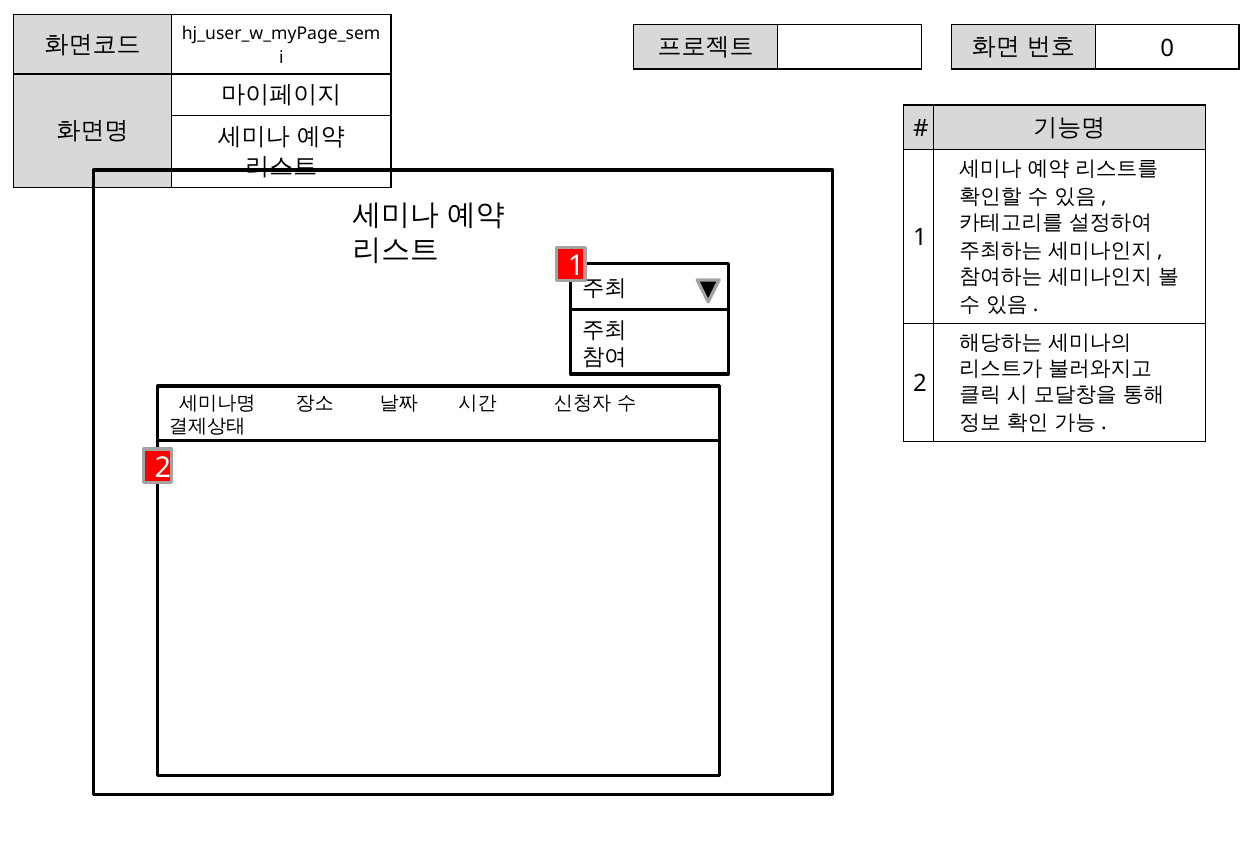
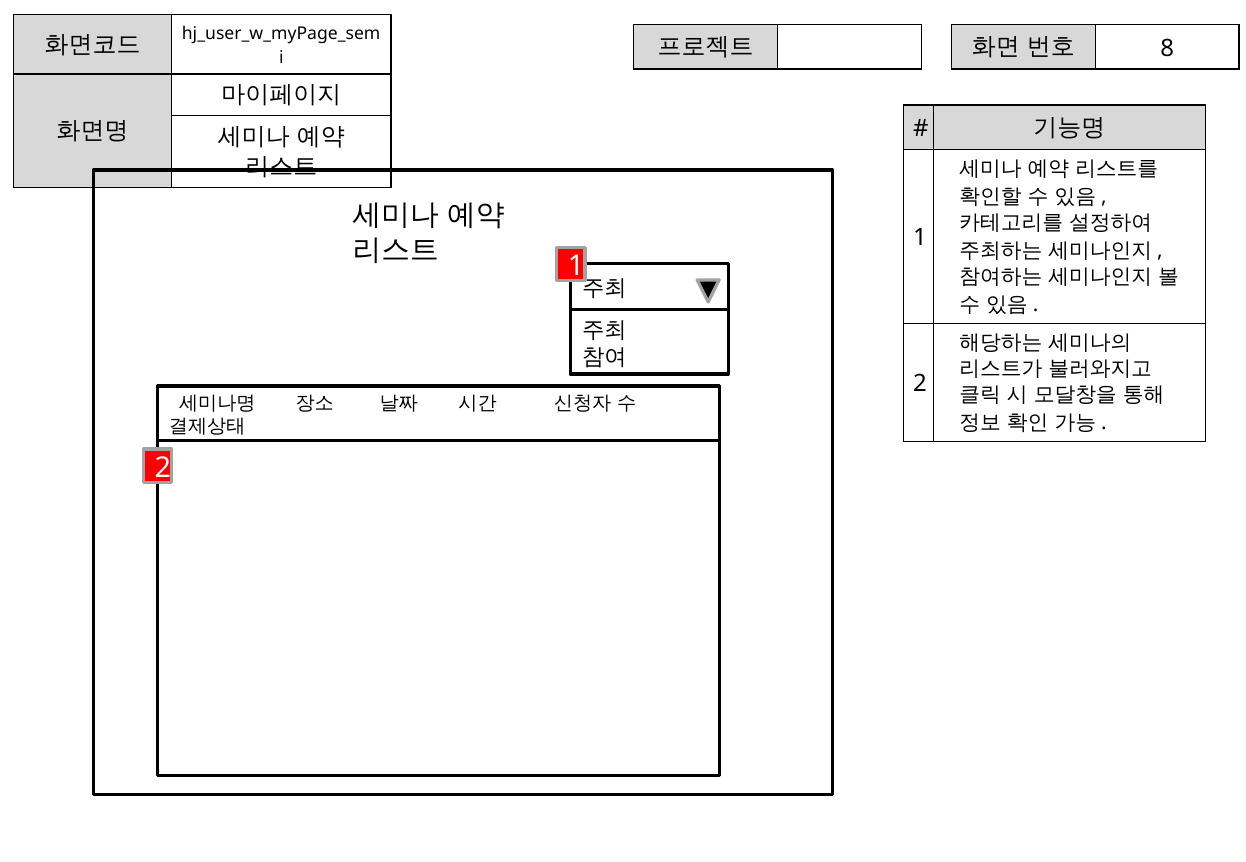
0: 0 -> 8
